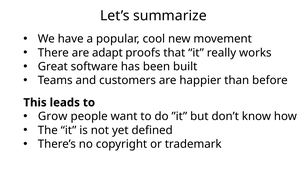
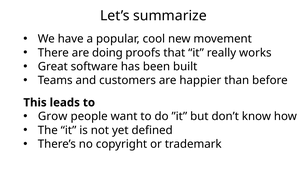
adapt: adapt -> doing
